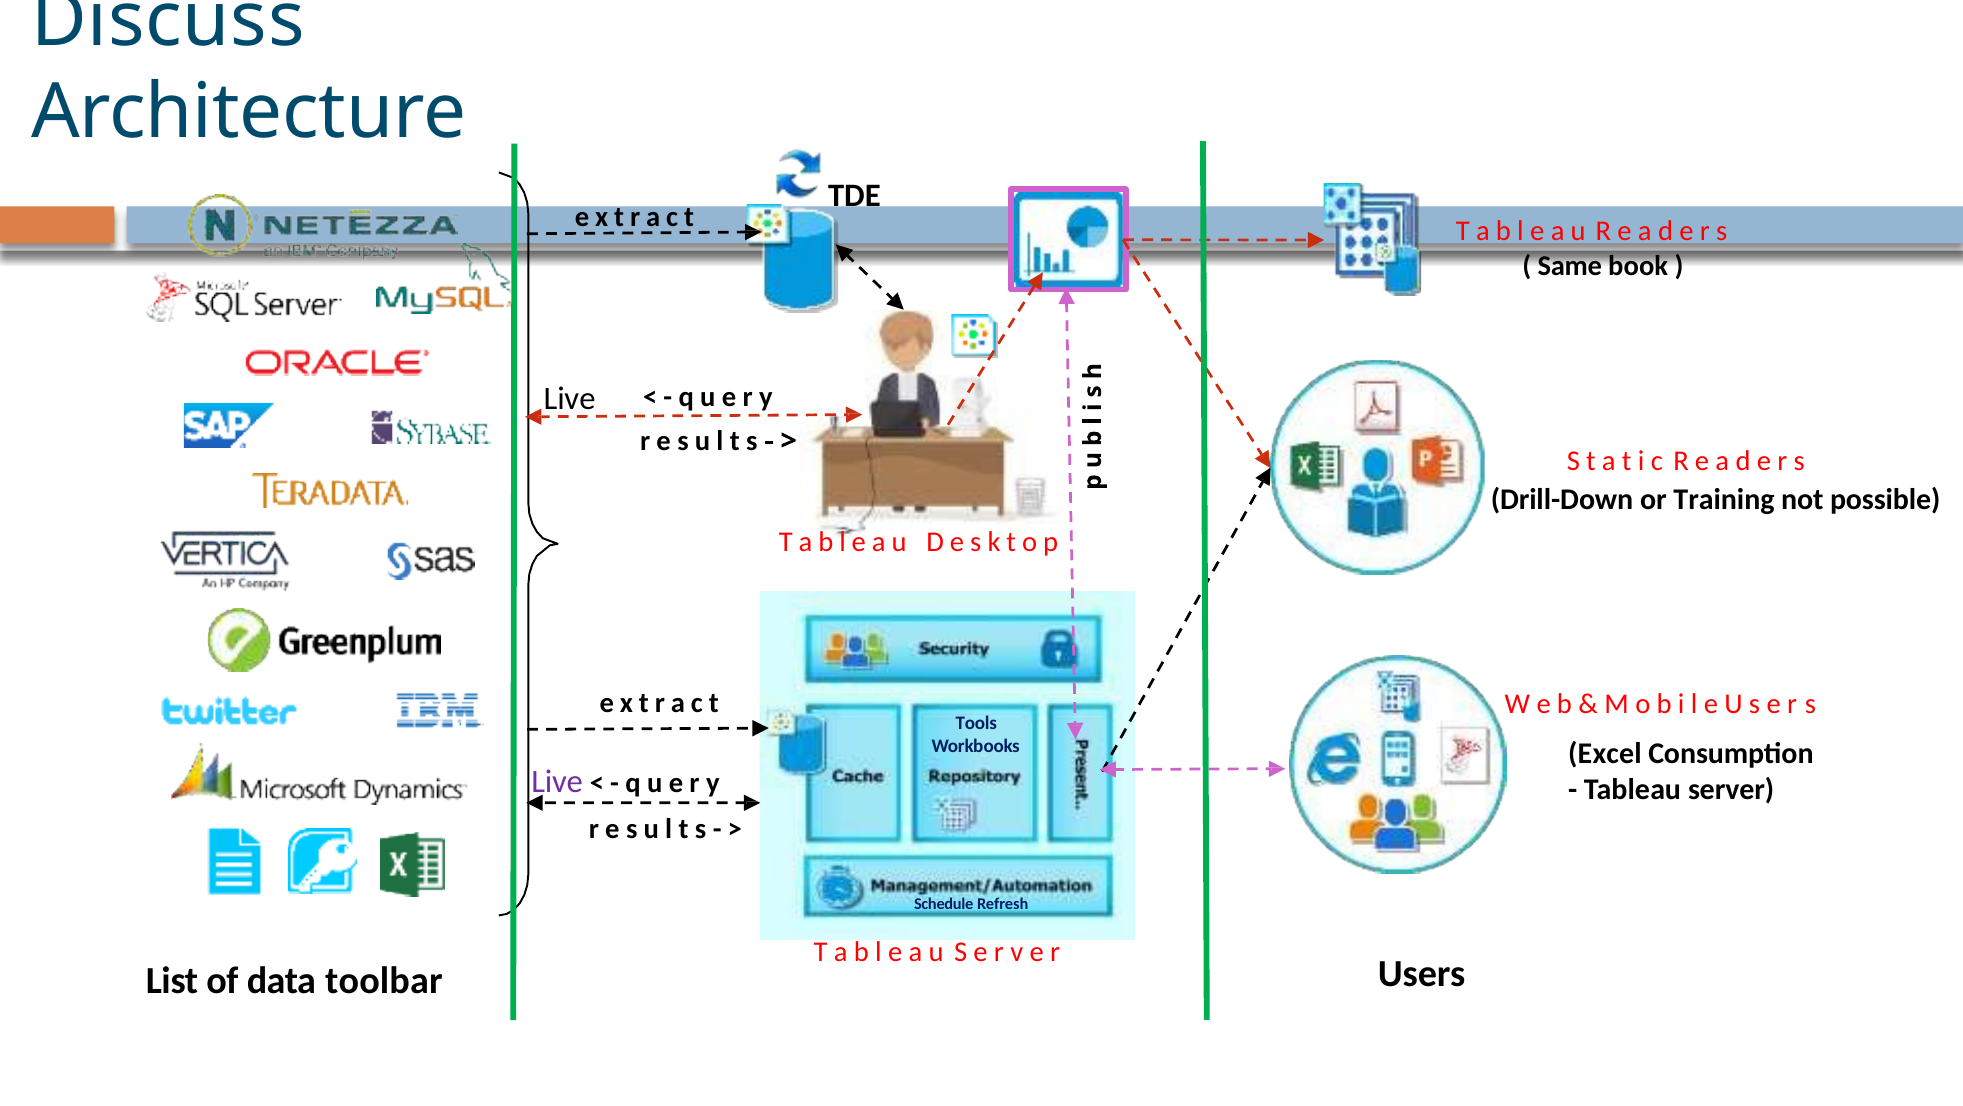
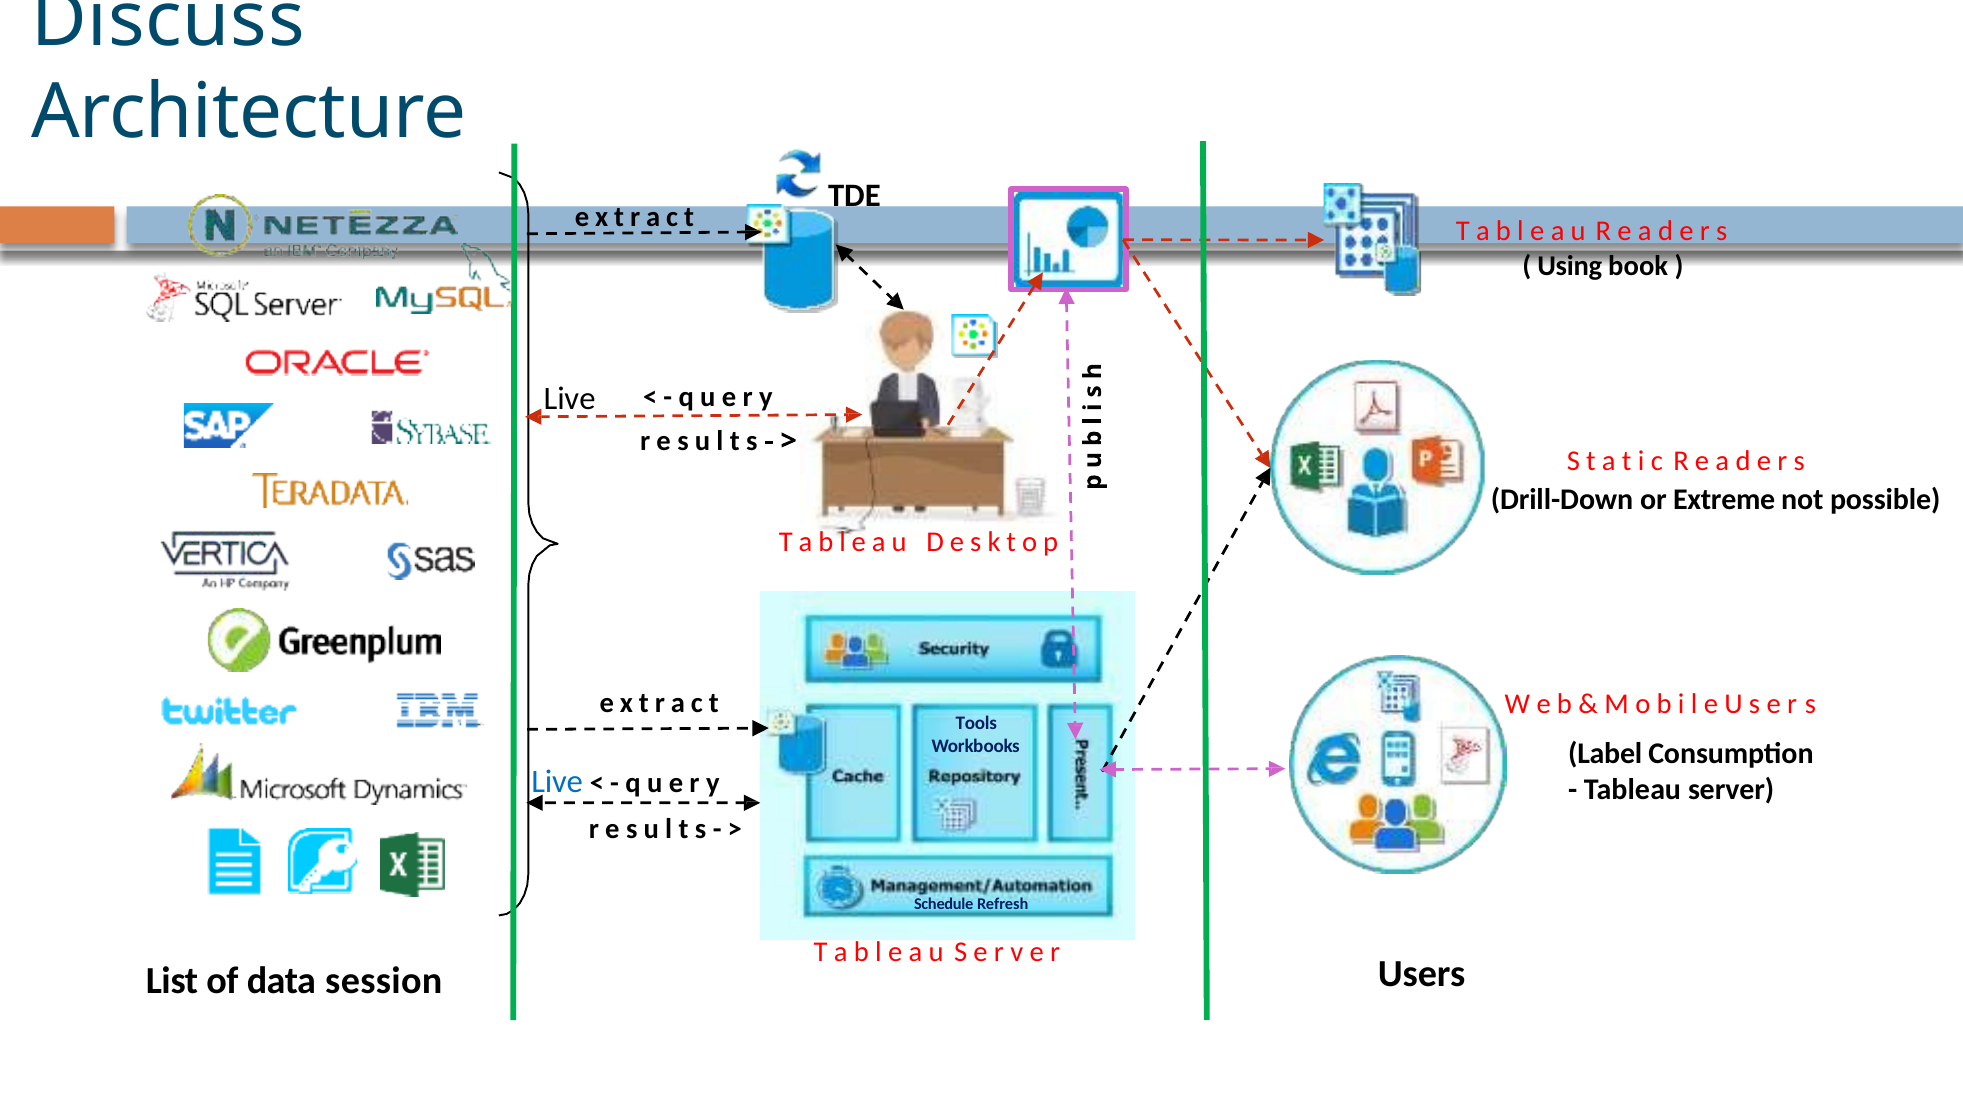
Same: Same -> Using
Training: Training -> Extreme
Excel: Excel -> Label
Live at (557, 781) colour: purple -> blue
toolbar: toolbar -> session
